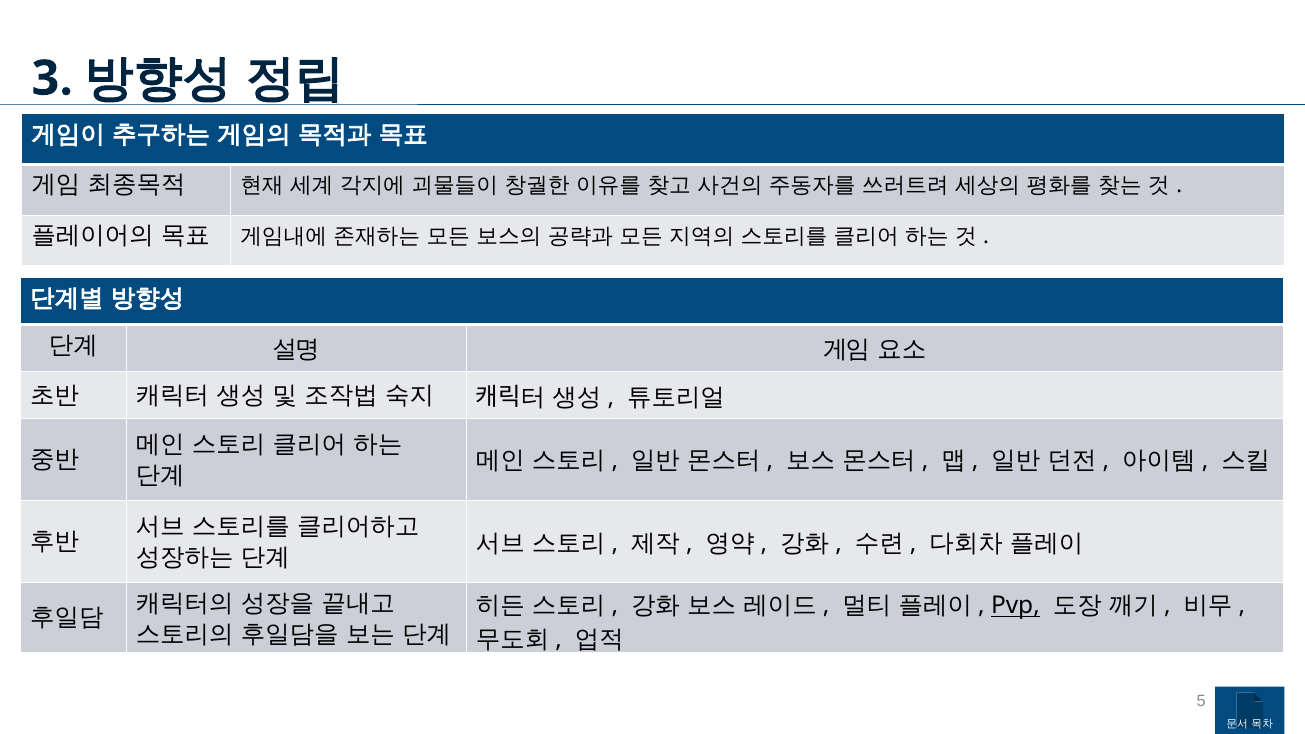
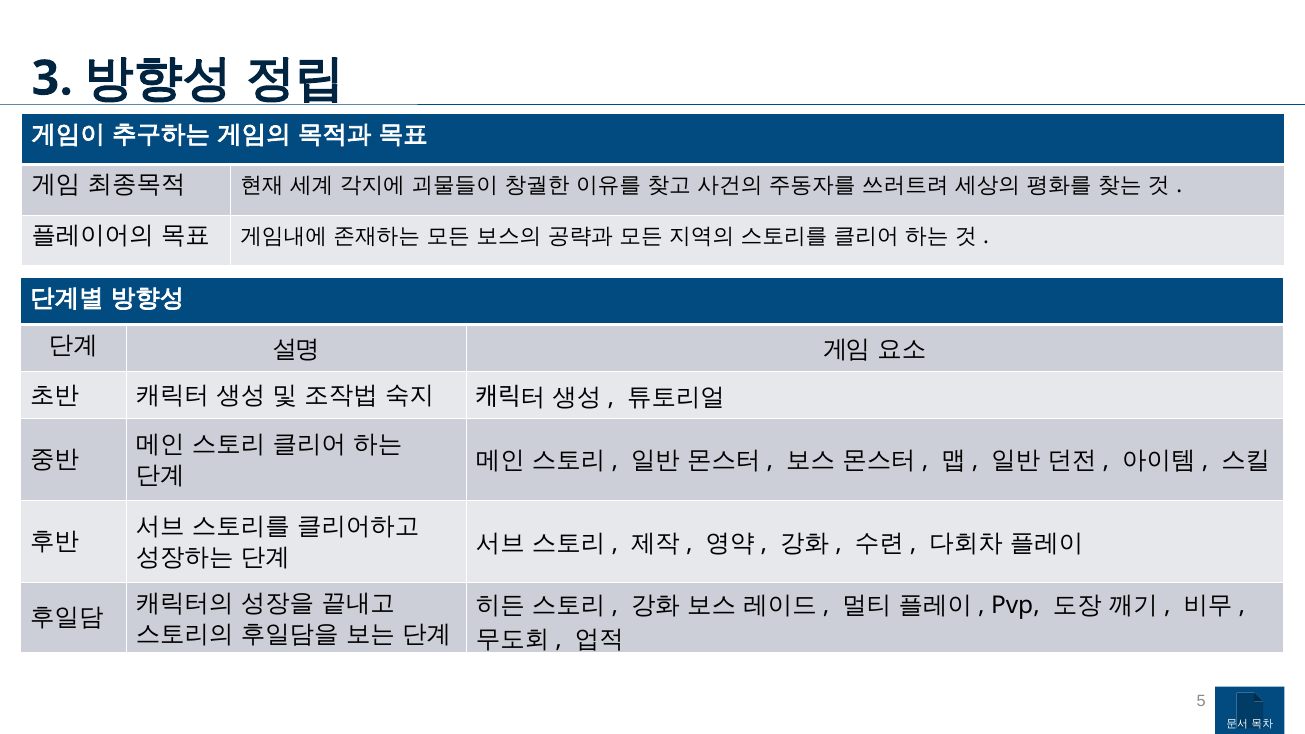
Pvp underline: present -> none
